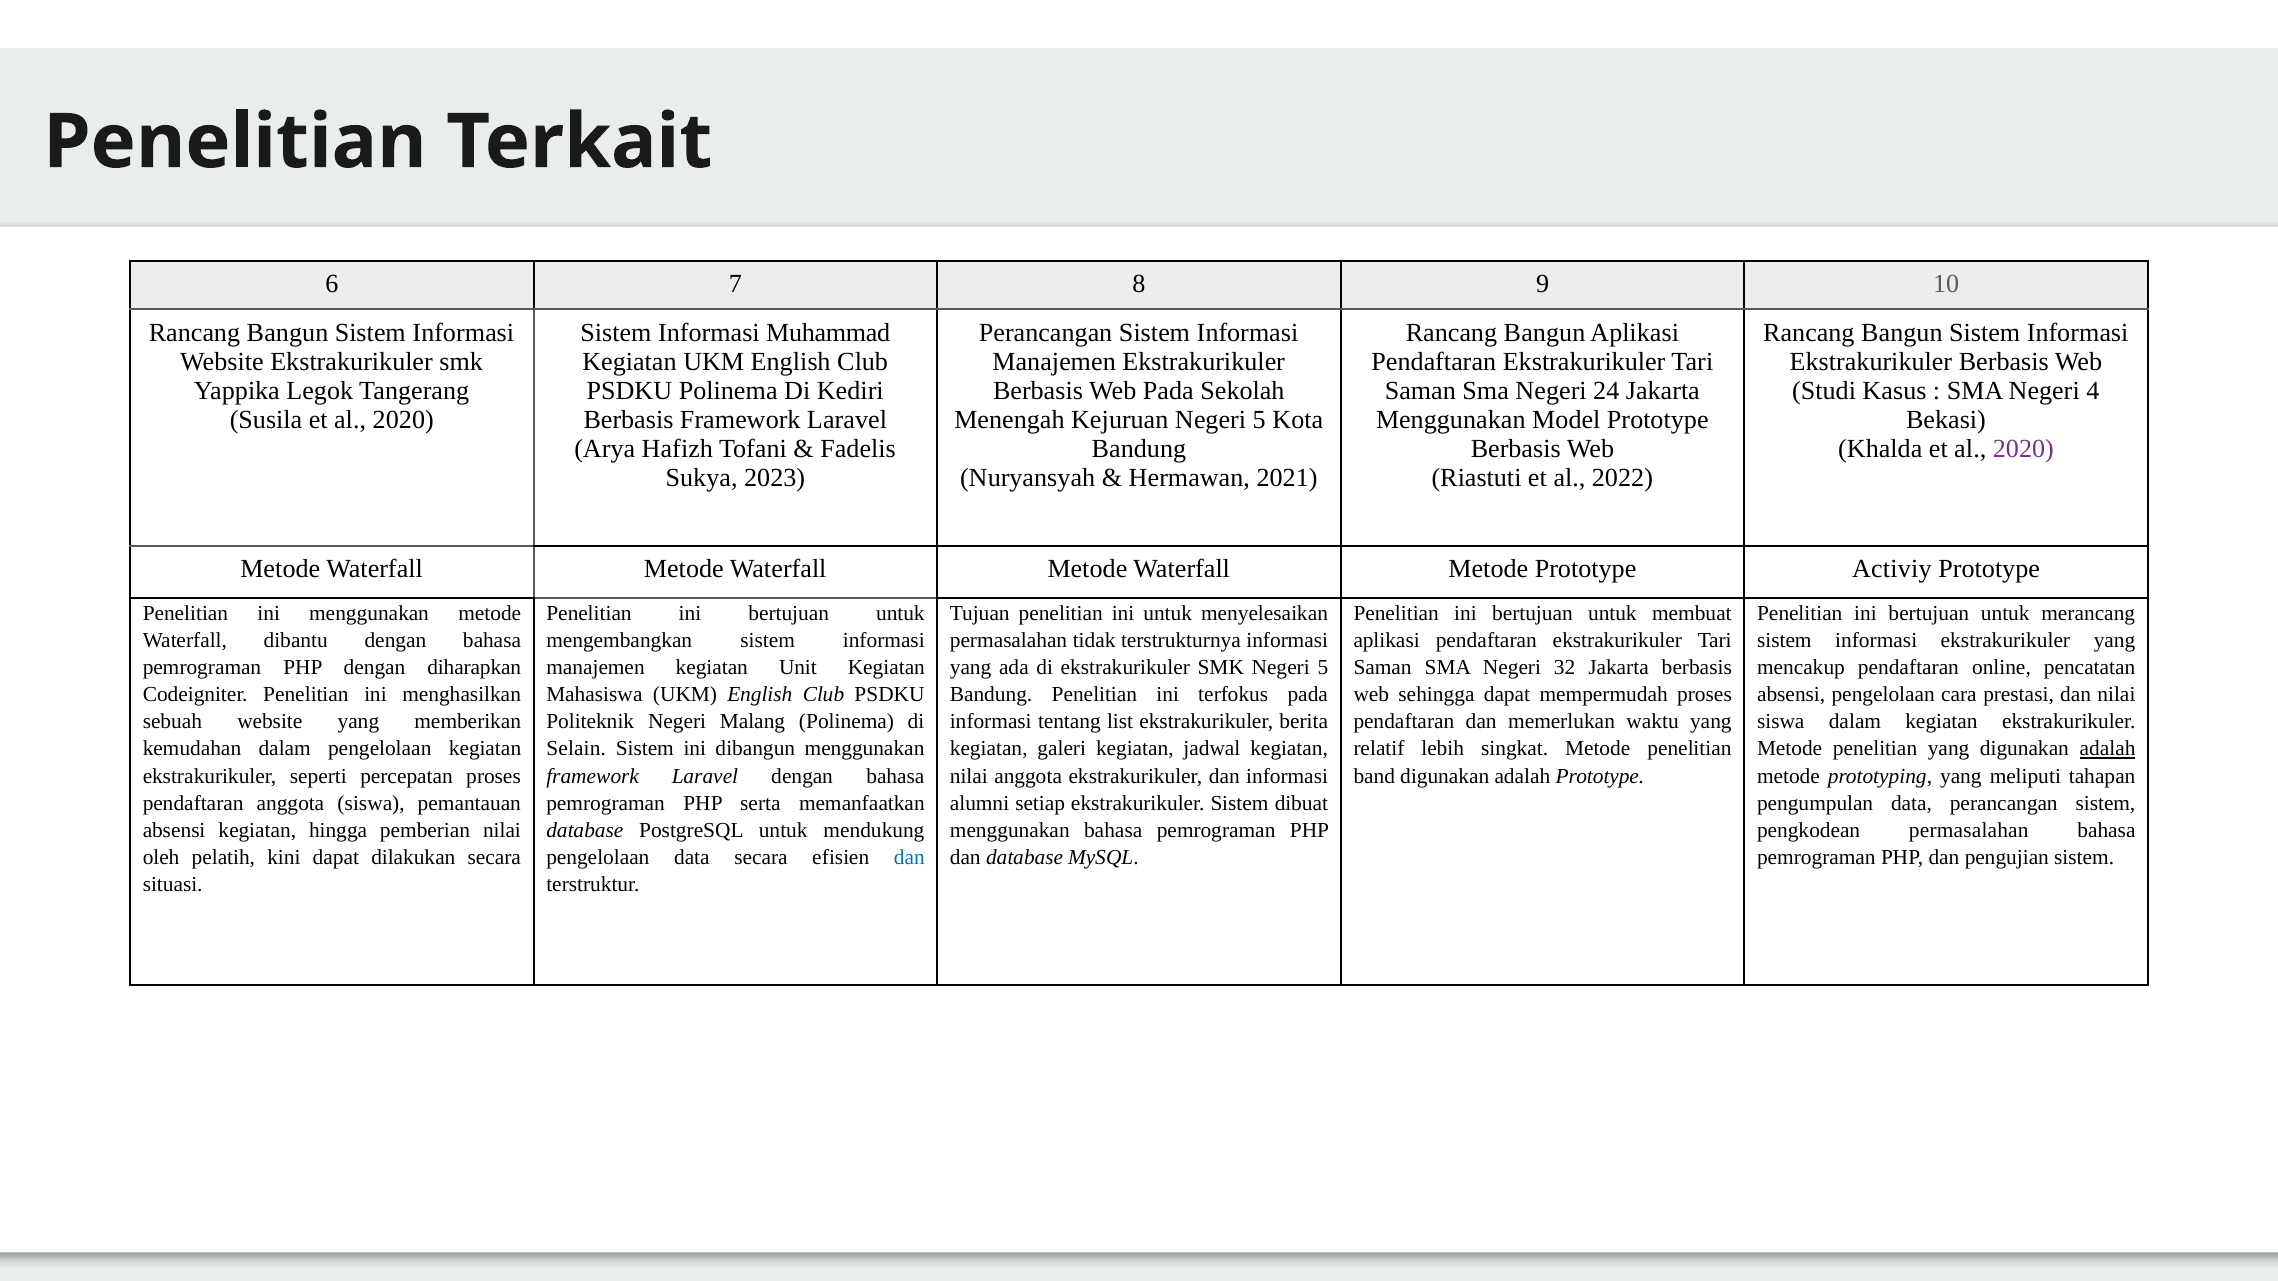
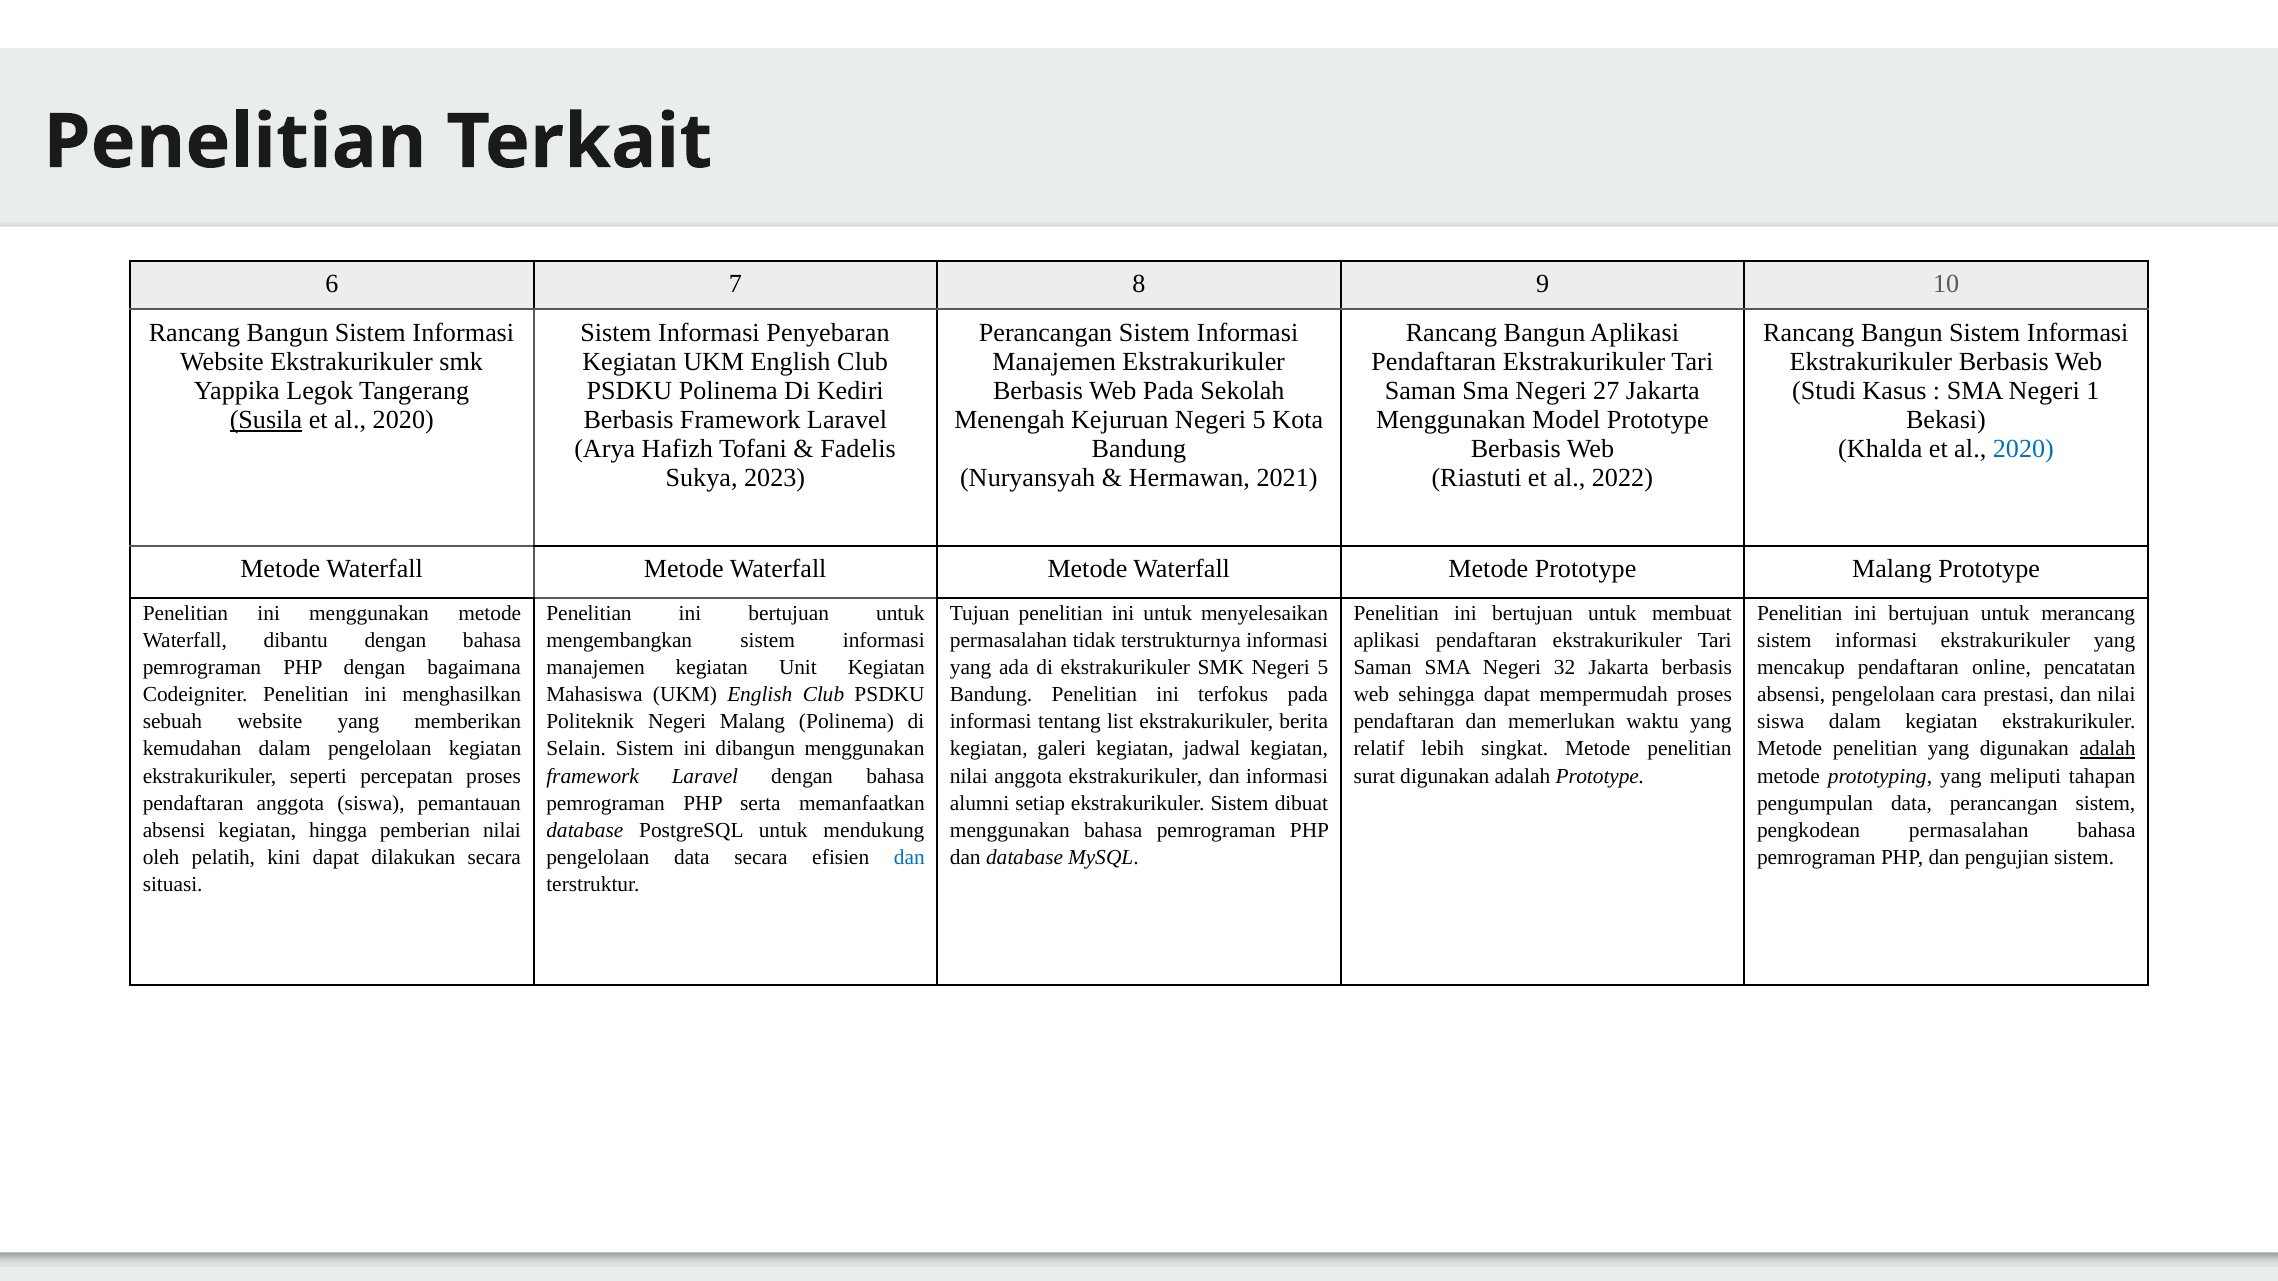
Muhammad: Muhammad -> Penyebaran
24: 24 -> 27
4: 4 -> 1
Susila underline: none -> present
2020 at (2023, 449) colour: purple -> blue
Prototype Activiy: Activiy -> Malang
diharapkan: diharapkan -> bagaimana
band: band -> surat
